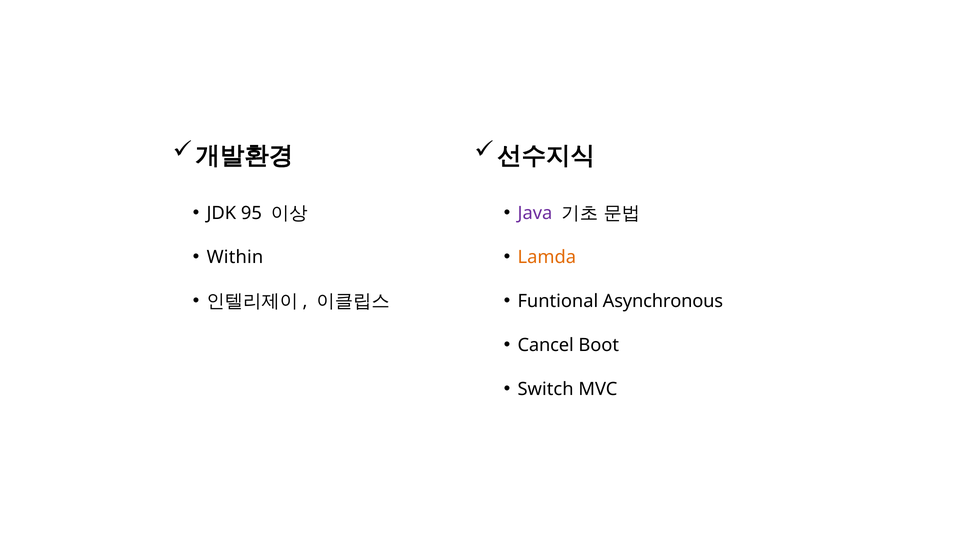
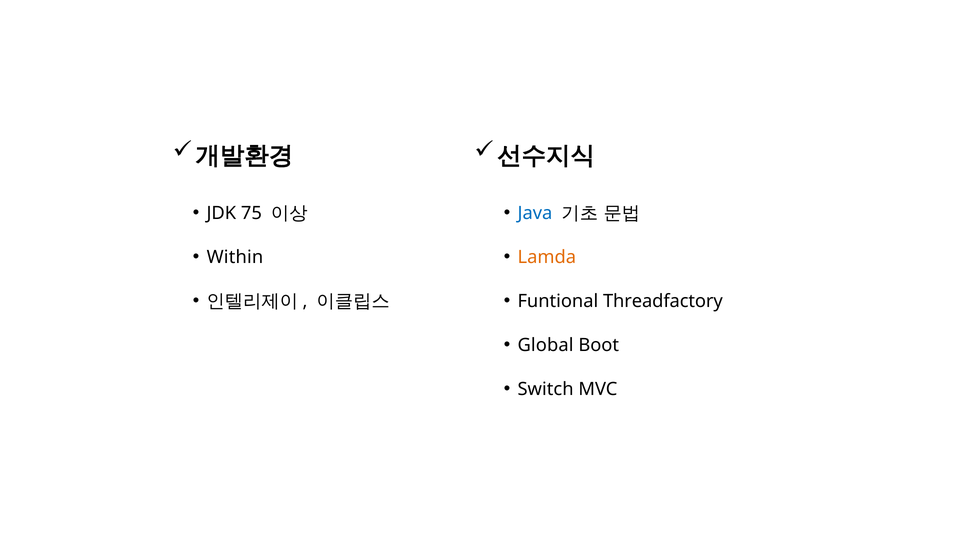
95: 95 -> 75
Java colour: purple -> blue
Asynchronous: Asynchronous -> Threadfactory
Cancel: Cancel -> Global
